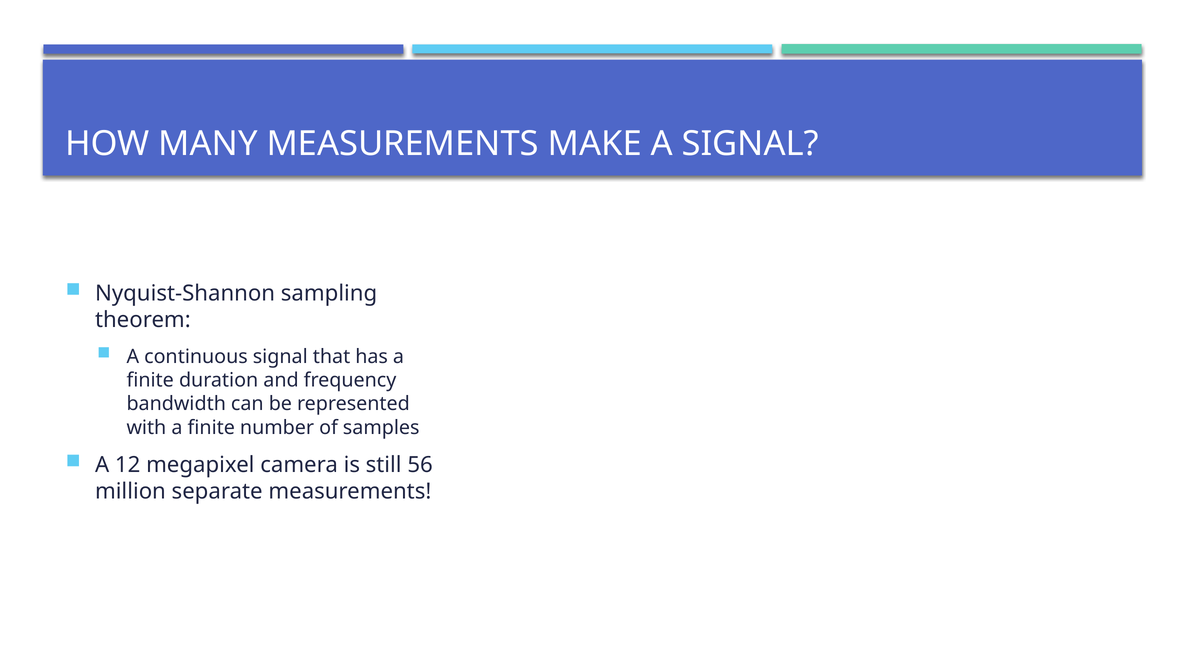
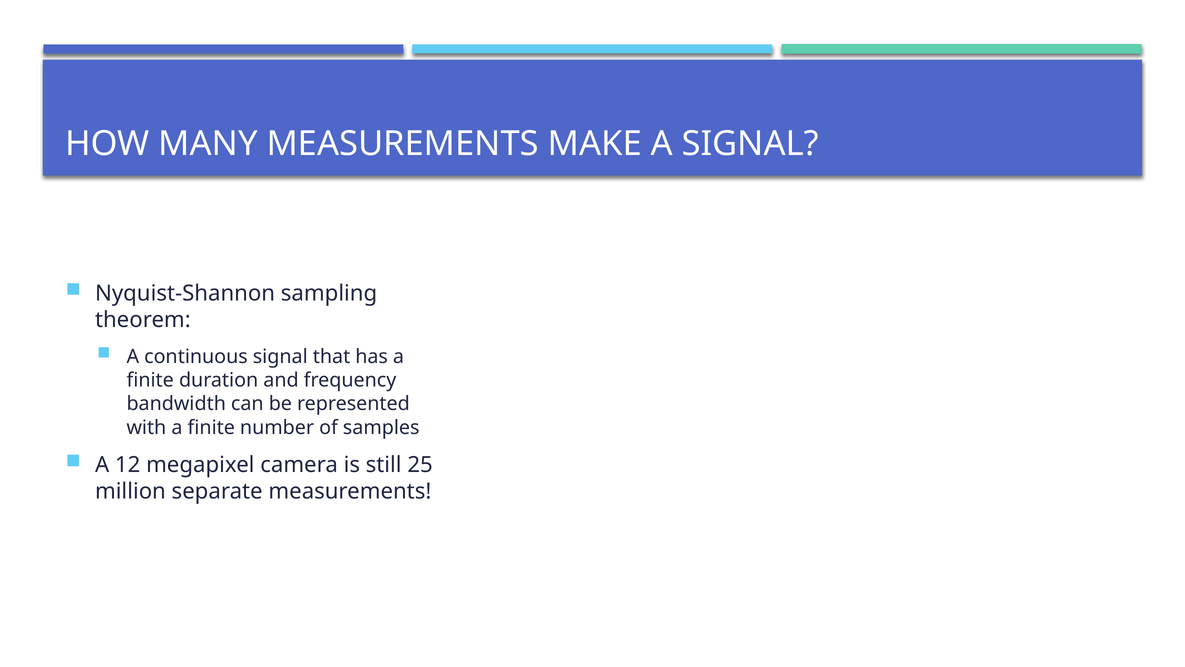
56: 56 -> 25
